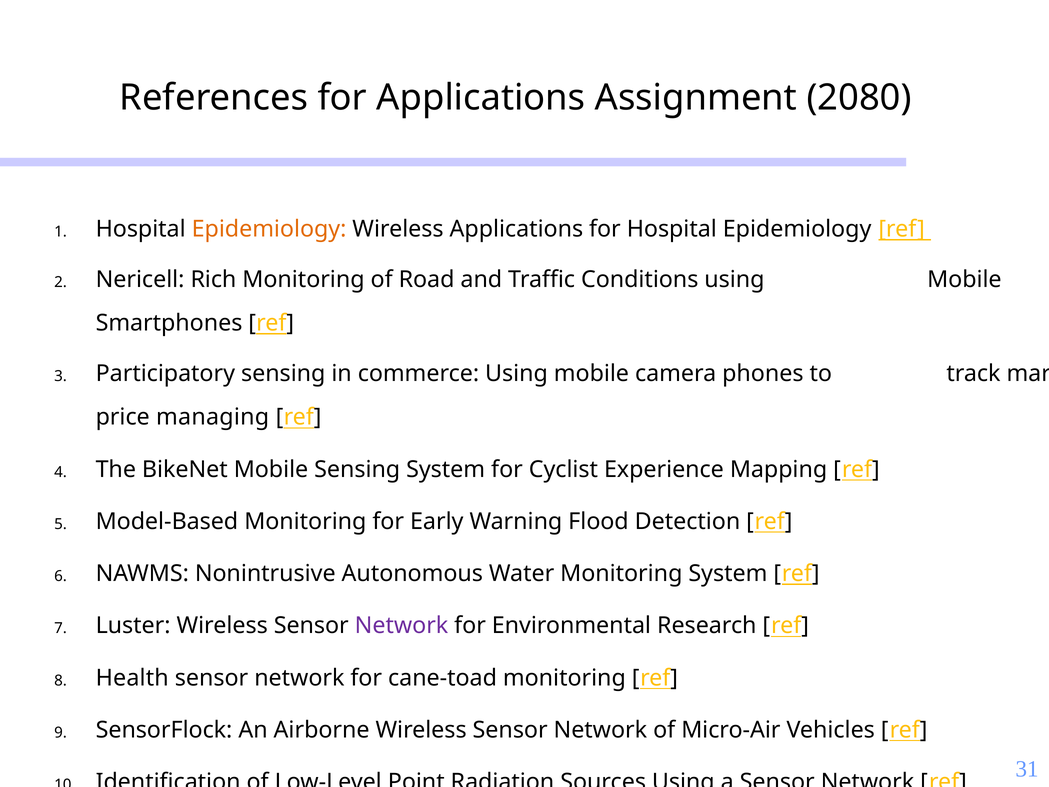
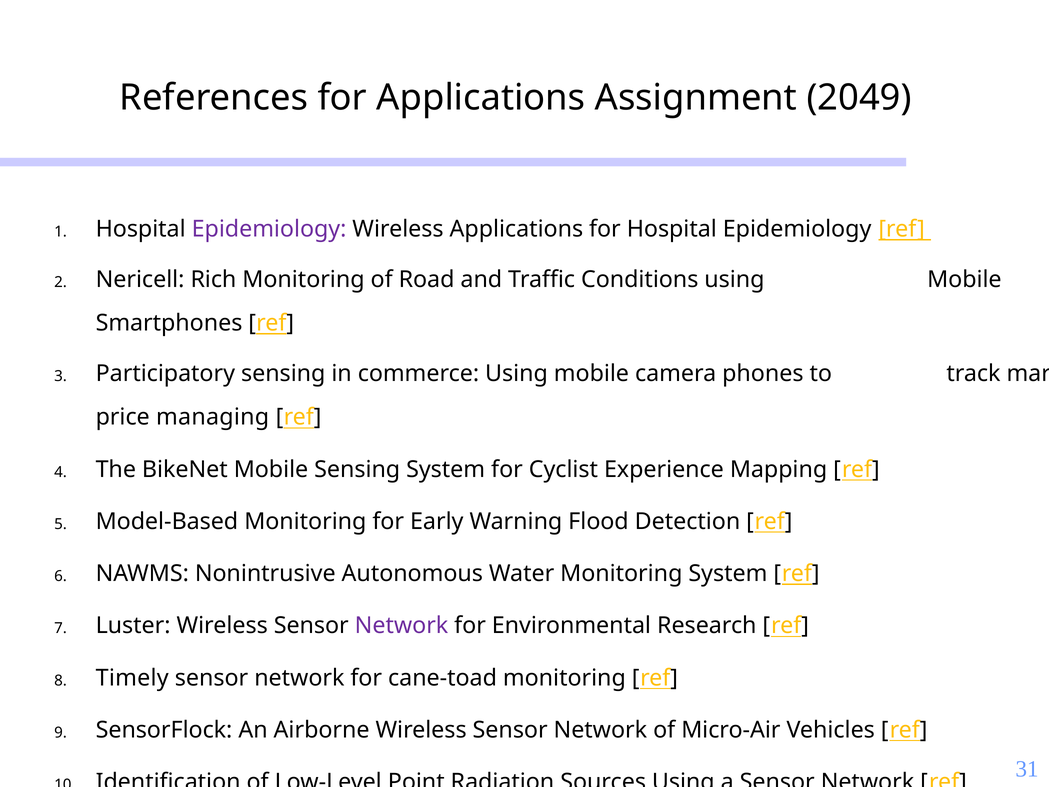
2080: 2080 -> 2049
Epidemiology at (269, 229) colour: orange -> purple
Health: Health -> Timely
